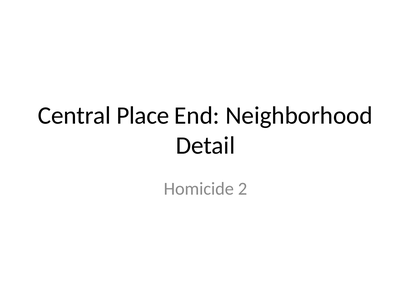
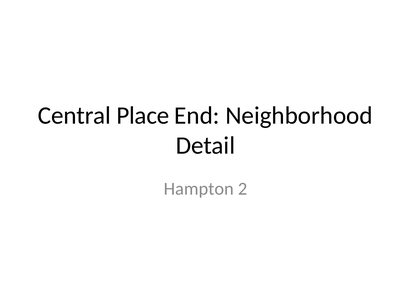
Homicide: Homicide -> Hampton
